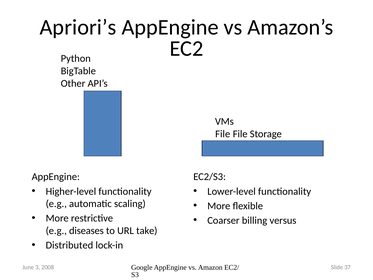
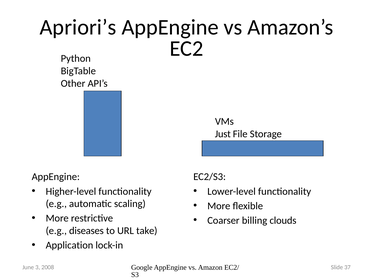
File at (223, 134): File -> Just
versus: versus -> clouds
Distributed: Distributed -> Application
